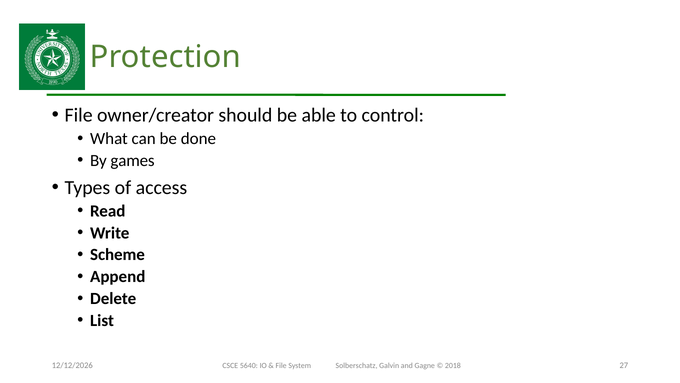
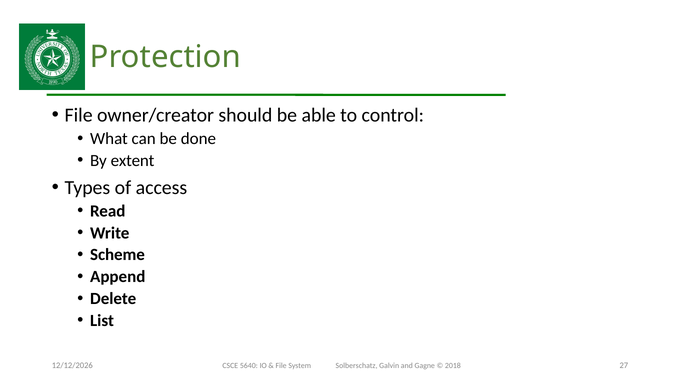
games: games -> extent
